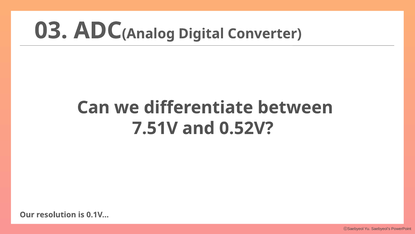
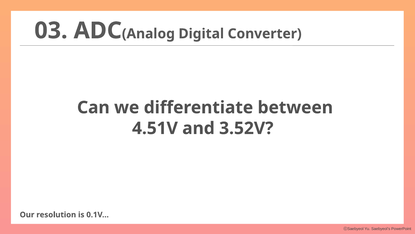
7.51V: 7.51V -> 4.51V
0.52V: 0.52V -> 3.52V
